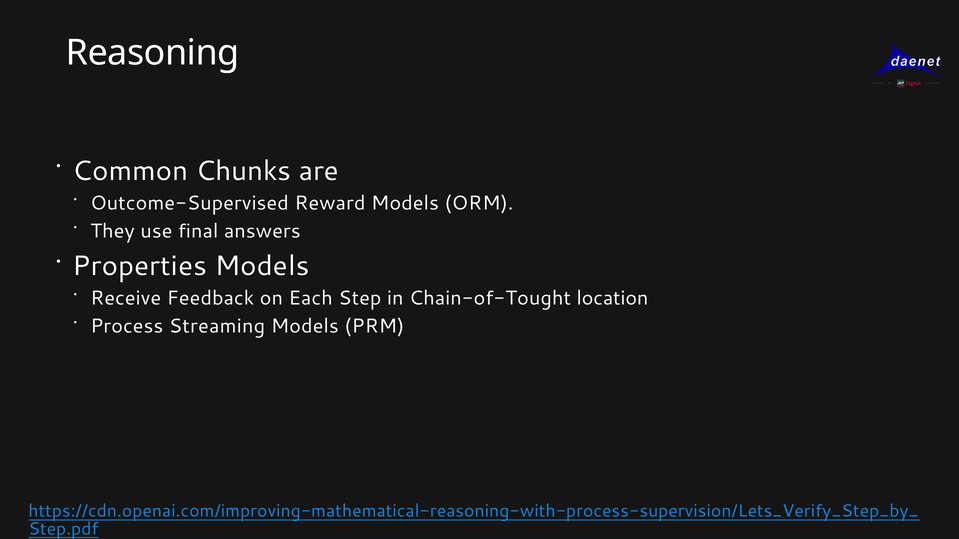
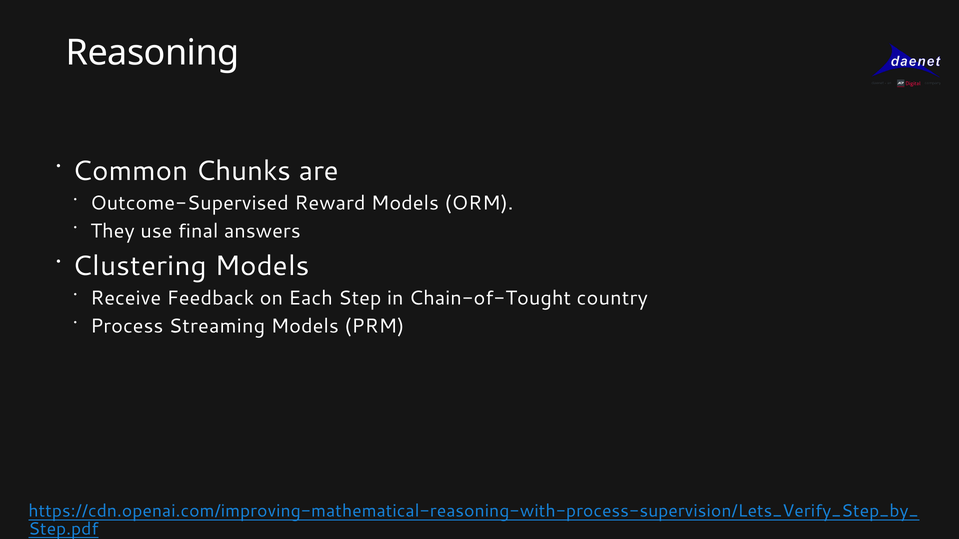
Properties: Properties -> Clustering
location: location -> country
